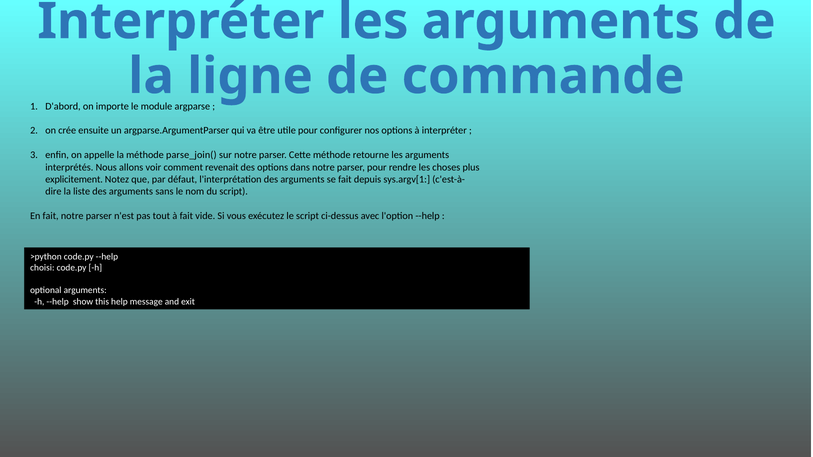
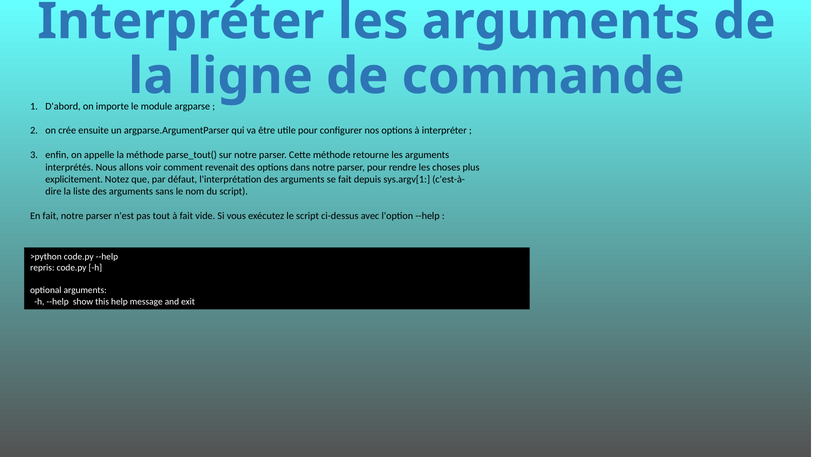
parse_join(: parse_join( -> parse_tout(
choisi: choisi -> repris
